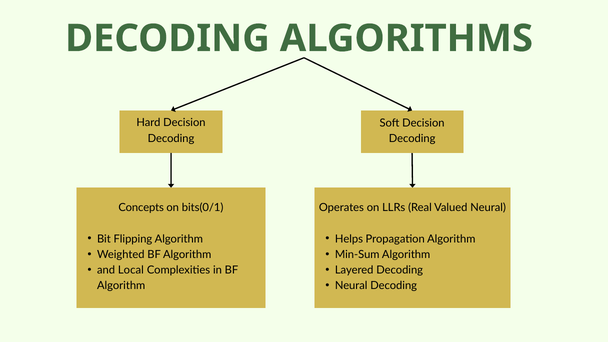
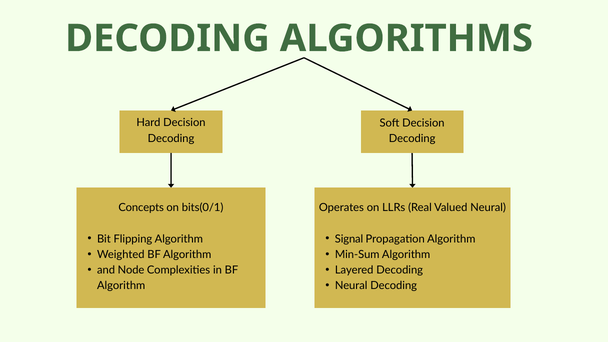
Helps: Helps -> Signal
Local: Local -> Node
